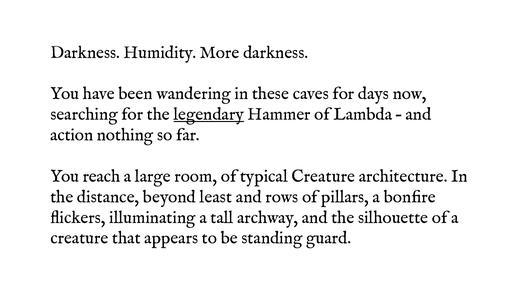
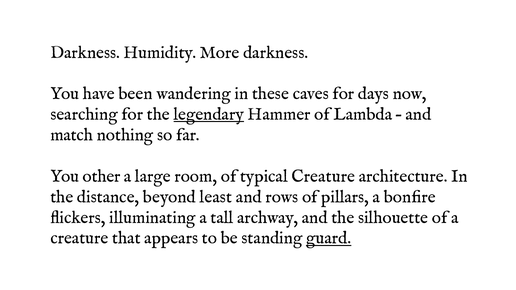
action: action -> match
reach: reach -> other
guard underline: none -> present
